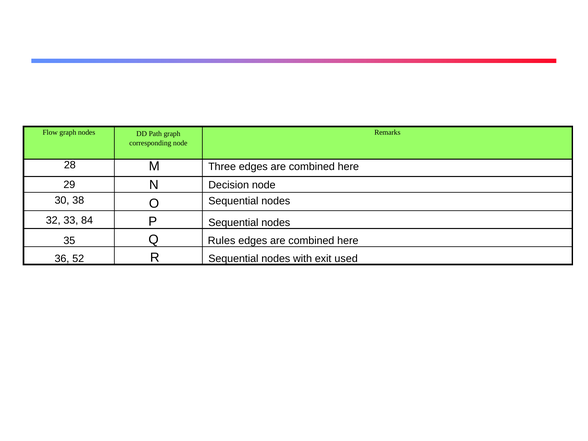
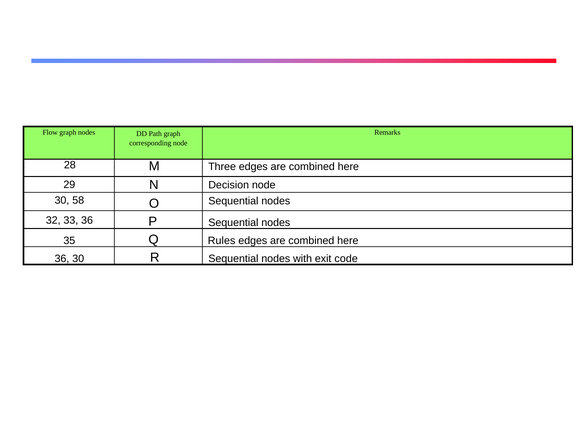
38: 38 -> 58
33 84: 84 -> 36
36 52: 52 -> 30
used: used -> code
